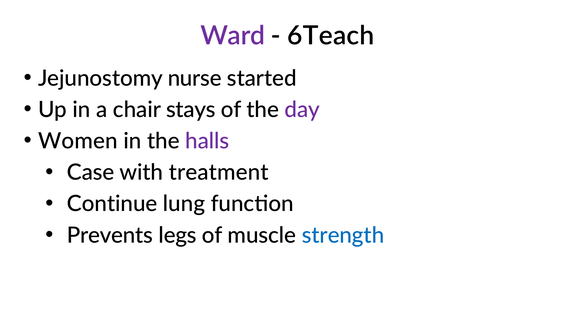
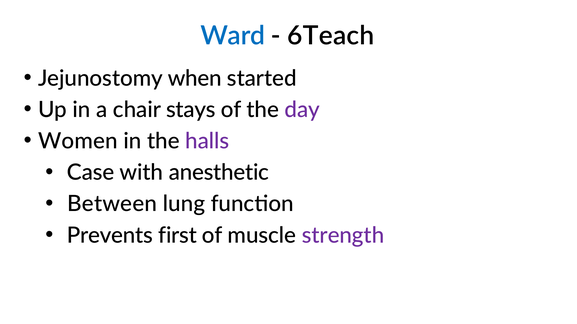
Ward colour: purple -> blue
nurse: nurse -> when
treatment: treatment -> anesthetic
Continue: Continue -> Between
legs: legs -> first
strength colour: blue -> purple
